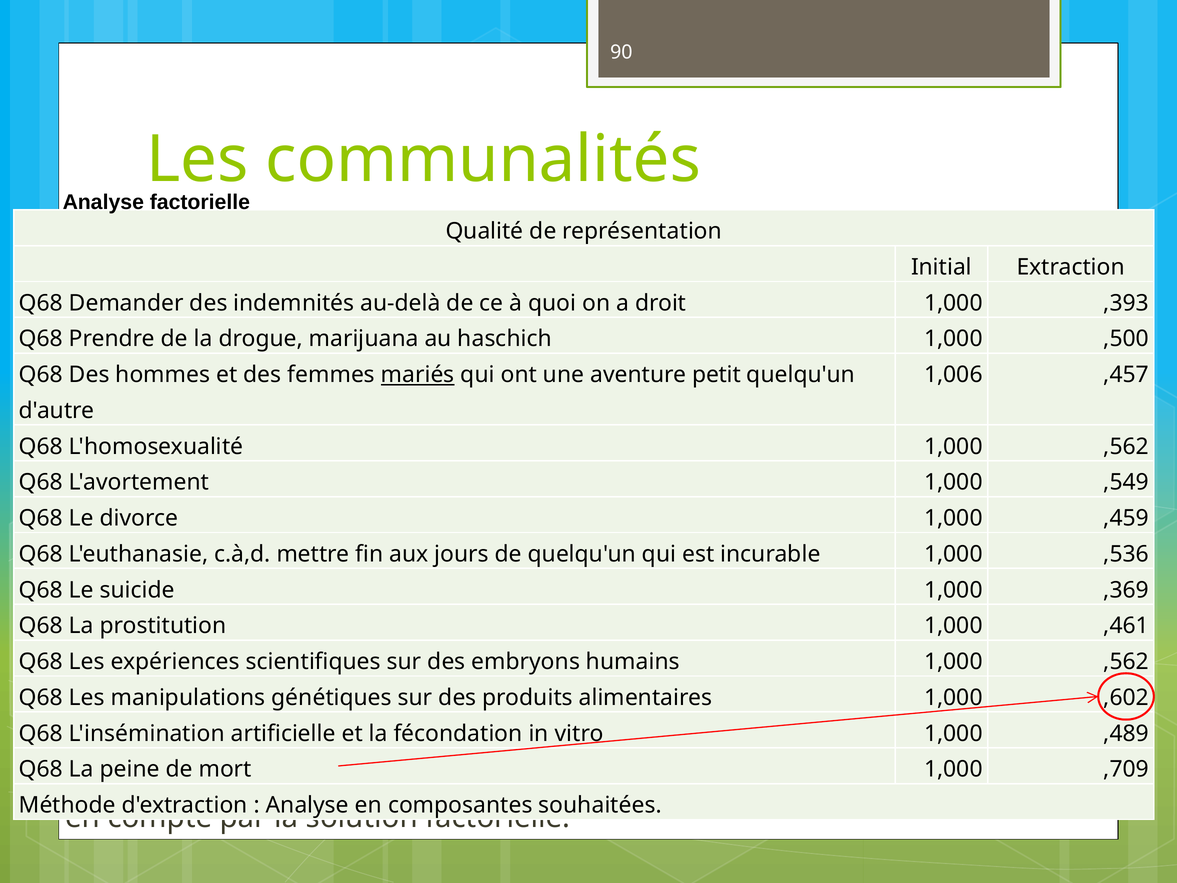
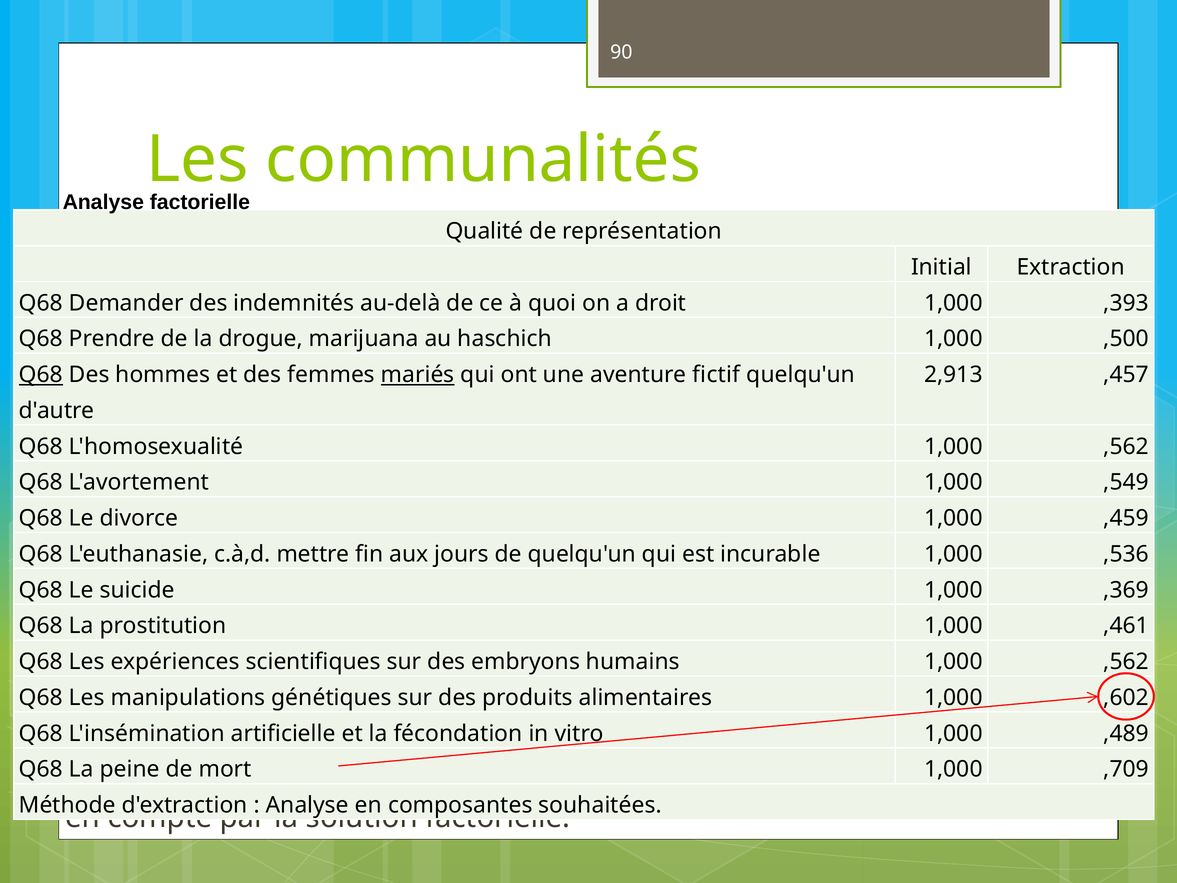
Q68 at (41, 375) underline: none -> present
petit: petit -> fictif
1,006: 1,006 -> 2,913
